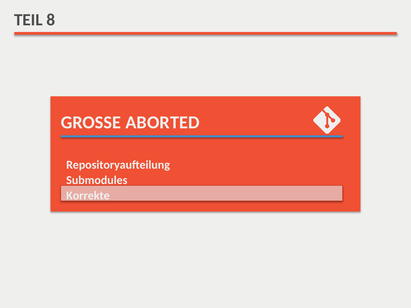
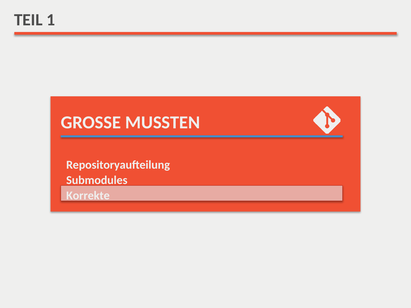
8: 8 -> 1
ABORTED: ABORTED -> MUSSTEN
